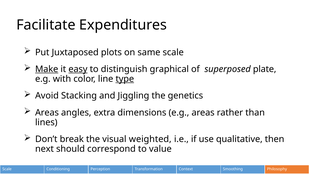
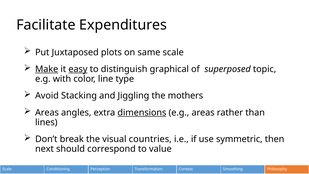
plate: plate -> topic
type underline: present -> none
genetics: genetics -> mothers
dimensions underline: none -> present
weighted: weighted -> countries
qualitative: qualitative -> symmetric
